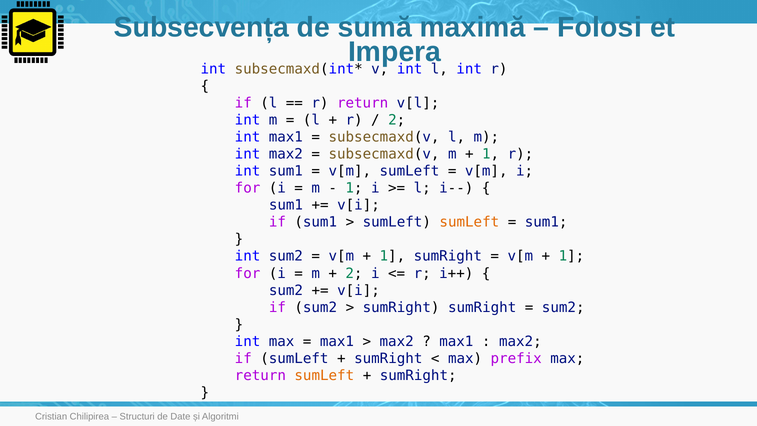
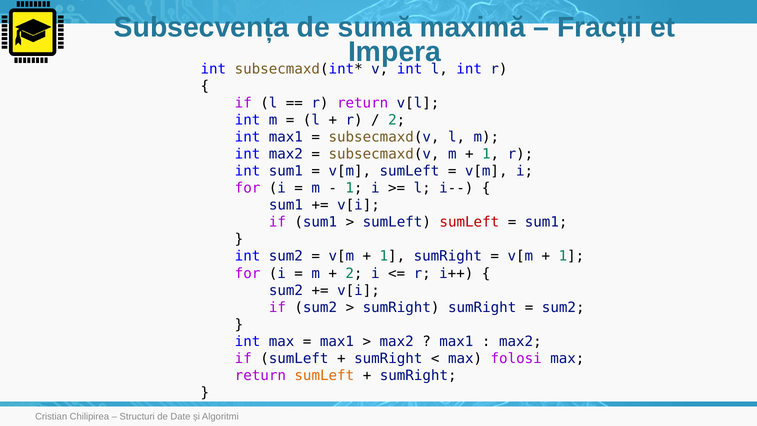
Folosi: Folosi -> Fracții
sumLeft at (469, 222) colour: orange -> red
prefix: prefix -> folosi
